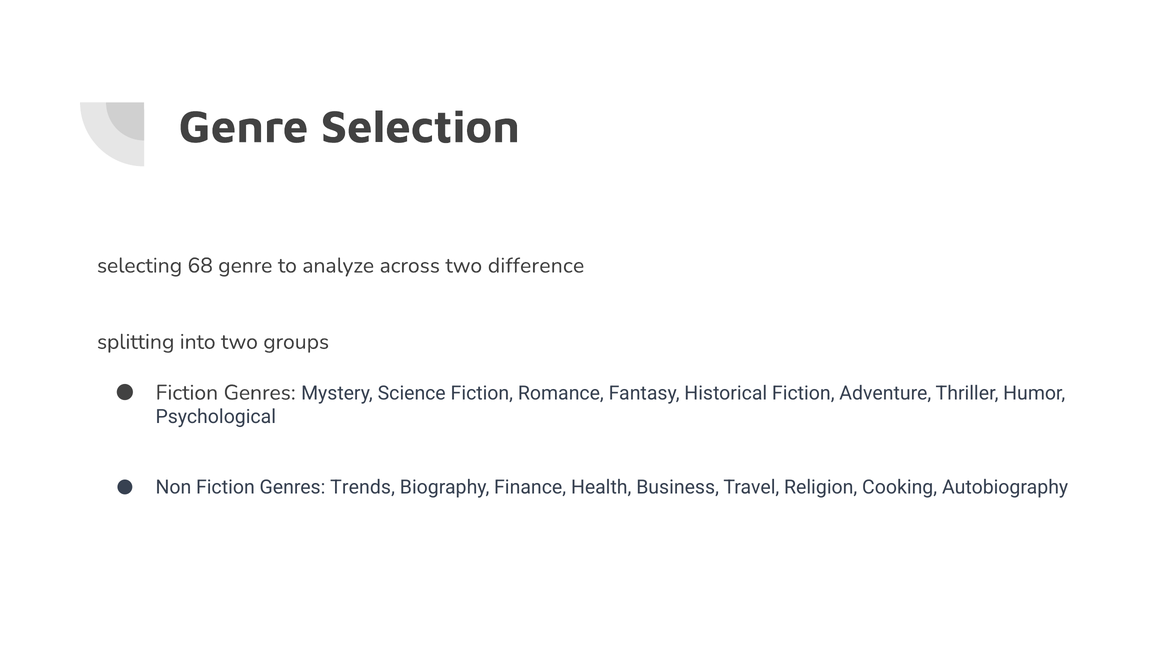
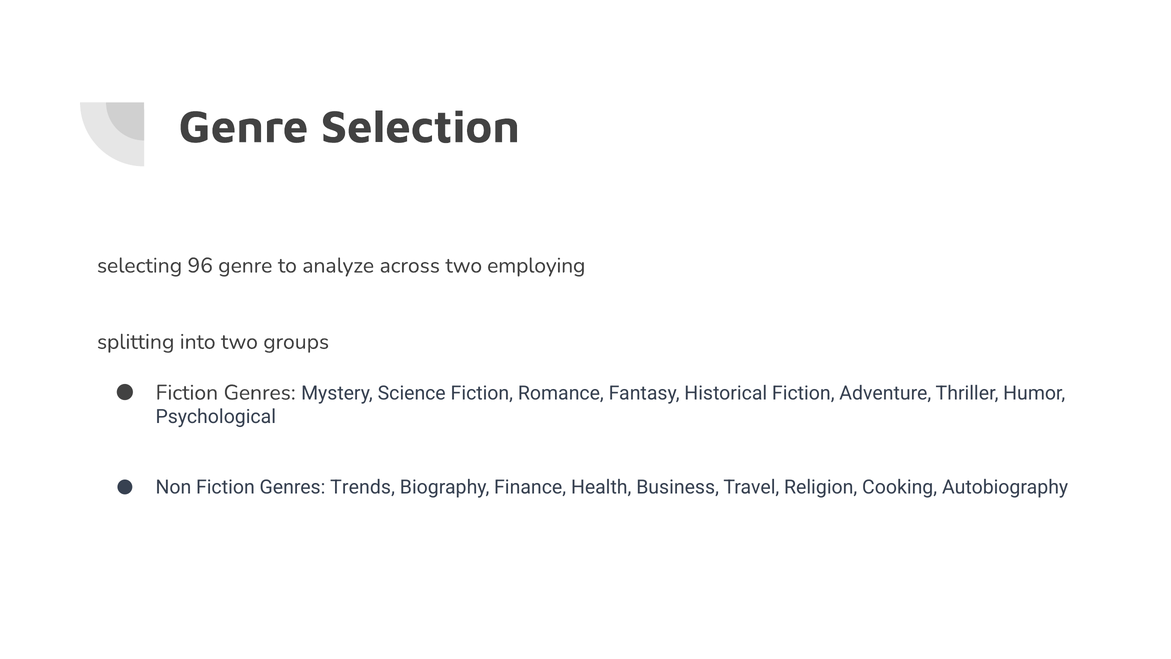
68: 68 -> 96
difference: difference -> employing
